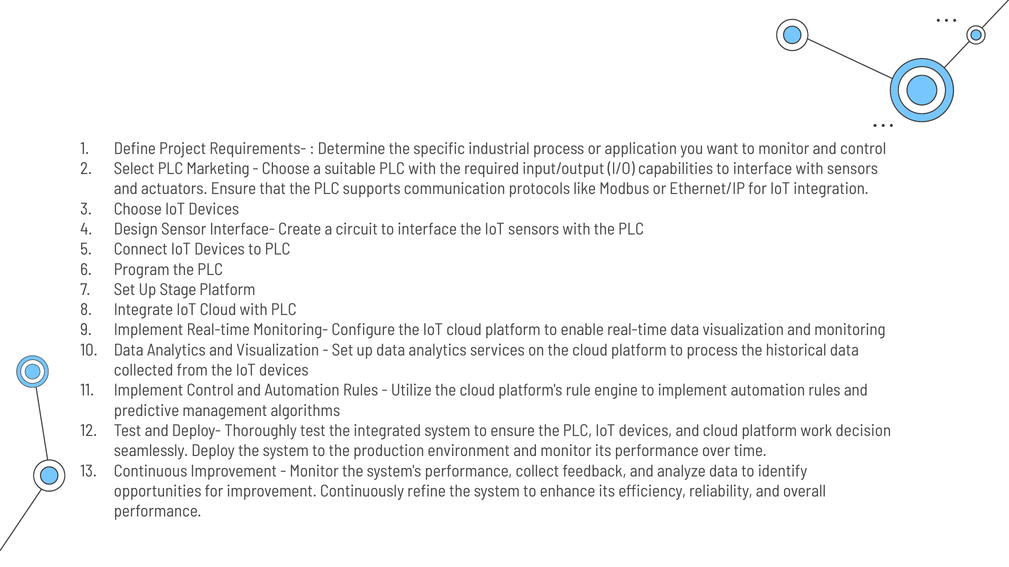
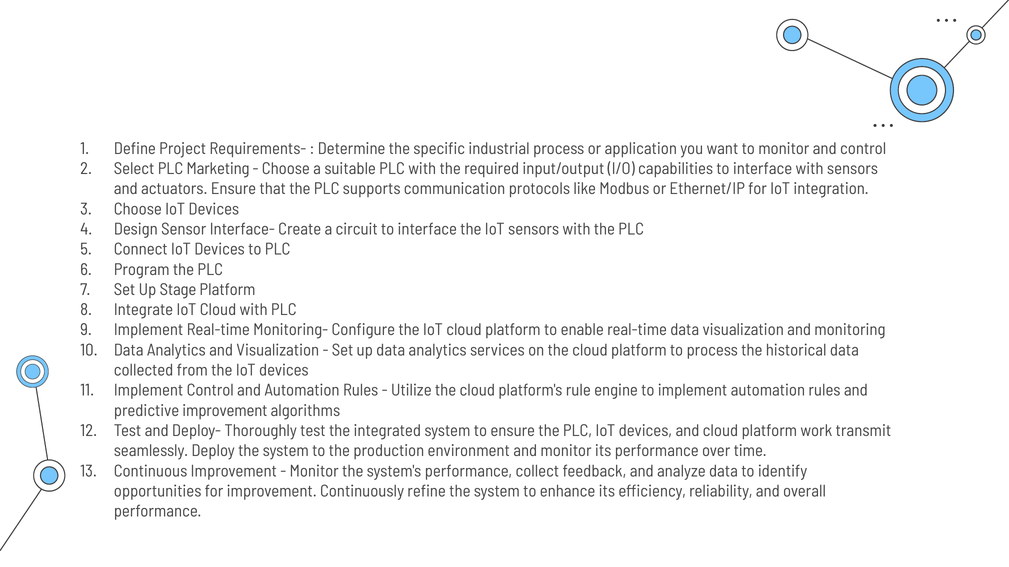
predictive management: management -> improvement
decision: decision -> transmit
